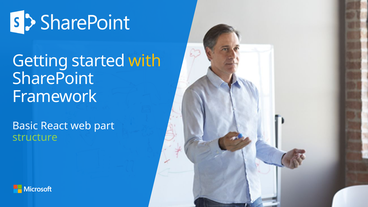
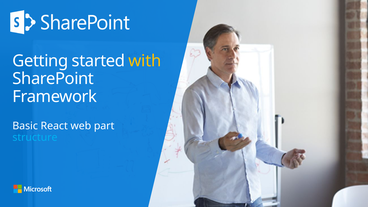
structure colour: light green -> light blue
